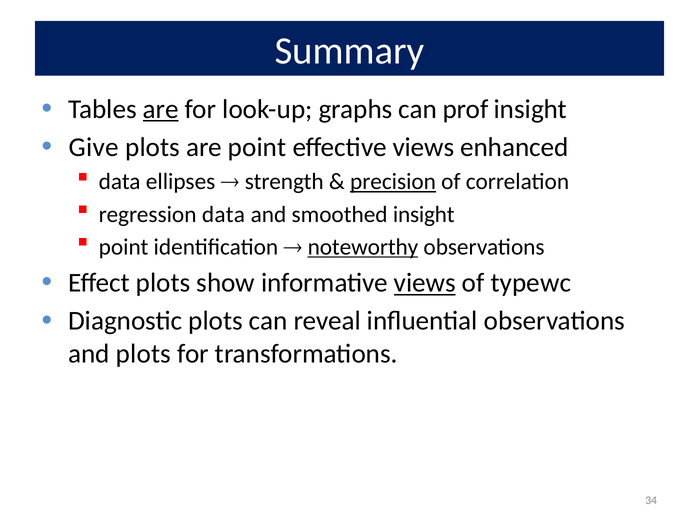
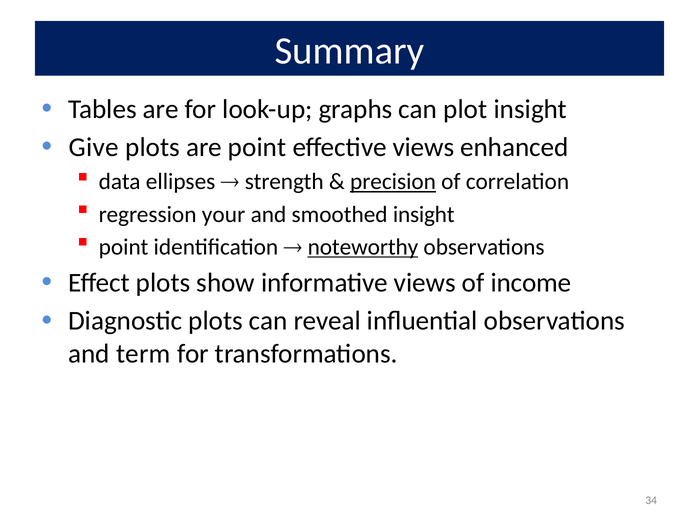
are at (161, 109) underline: present -> none
prof: prof -> plot
regression data: data -> your
views at (425, 283) underline: present -> none
typewc: typewc -> income
and plots: plots -> term
